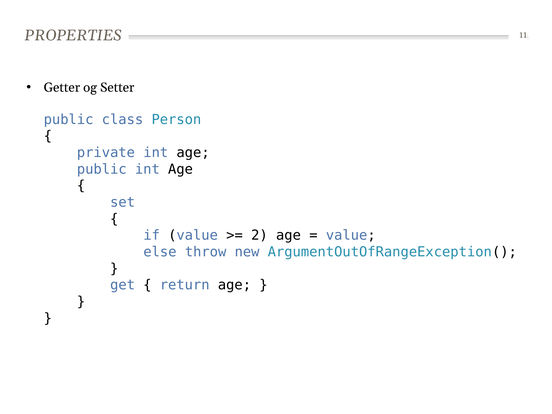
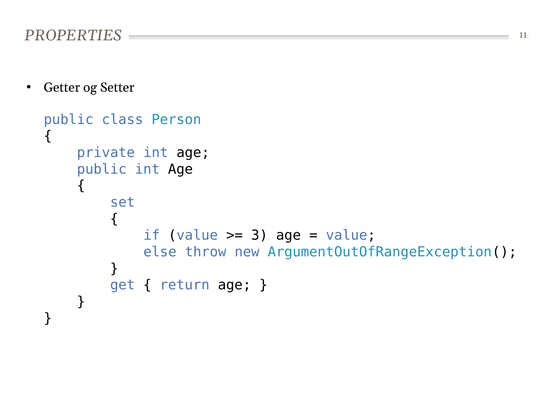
2: 2 -> 3
